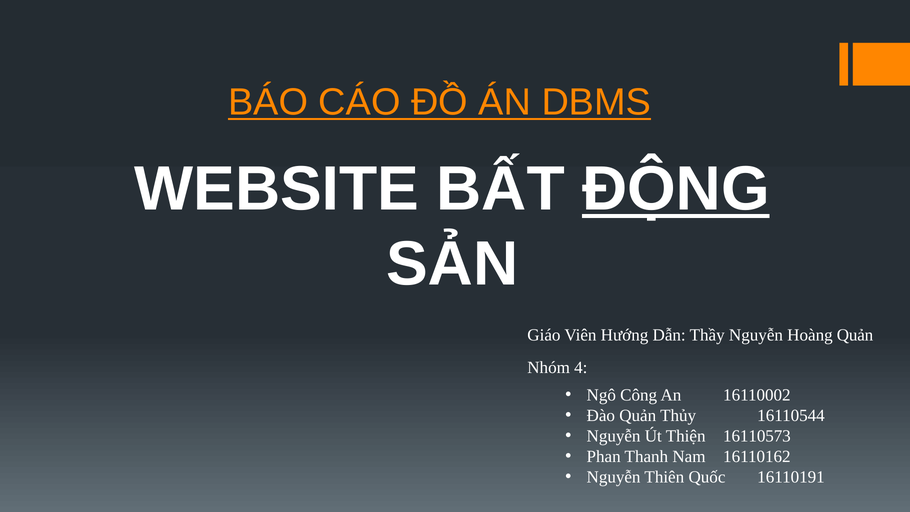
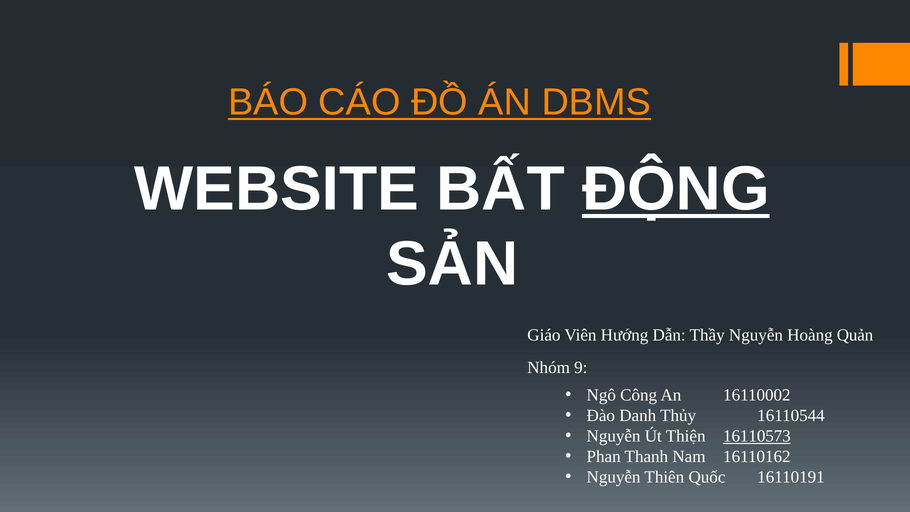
4: 4 -> 9
Đào Quản: Quản -> Danh
16110573 underline: none -> present
